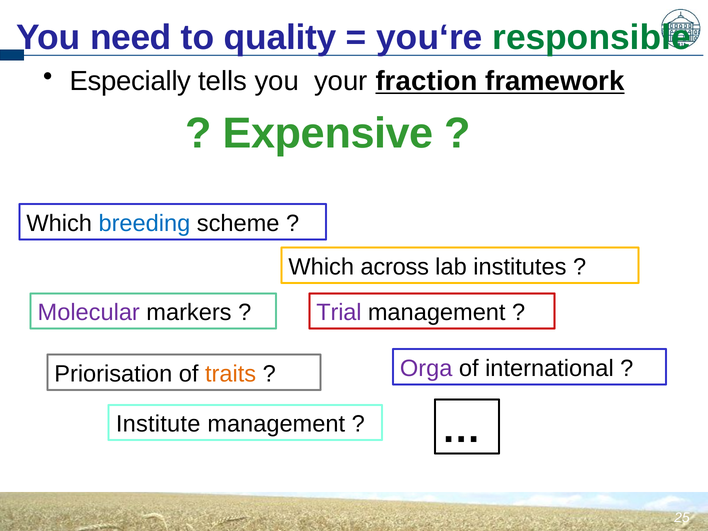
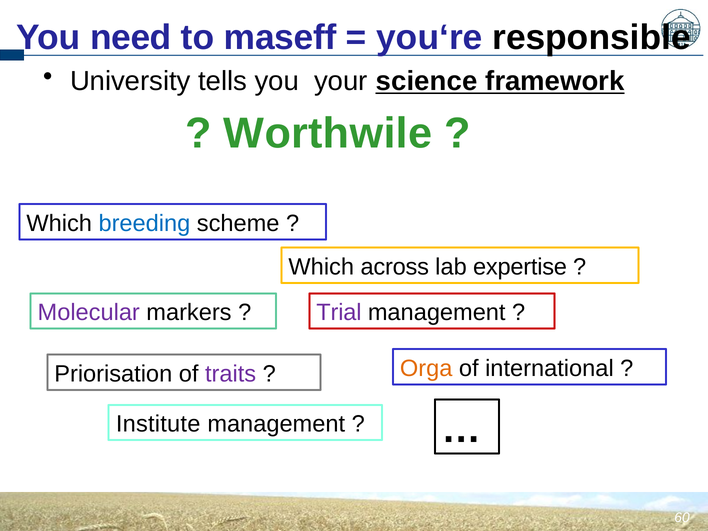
quality: quality -> maseff
responsible colour: green -> black
Especially: Especially -> University
fraction: fraction -> science
Expensive: Expensive -> Worthwile
institutes: institutes -> expertise
Orga colour: purple -> orange
traits colour: orange -> purple
25: 25 -> 60
